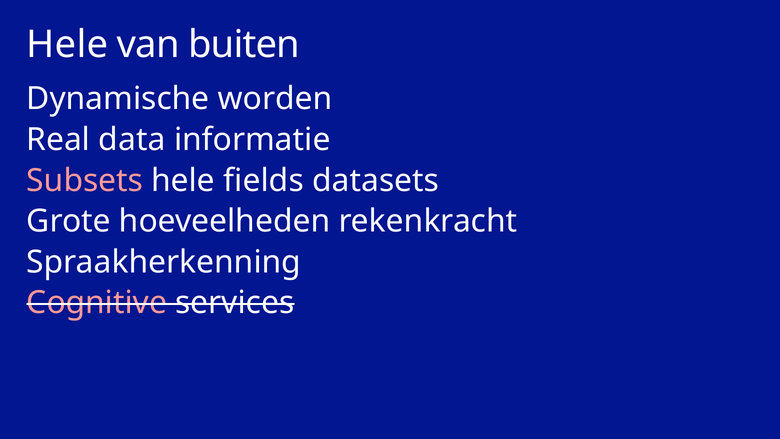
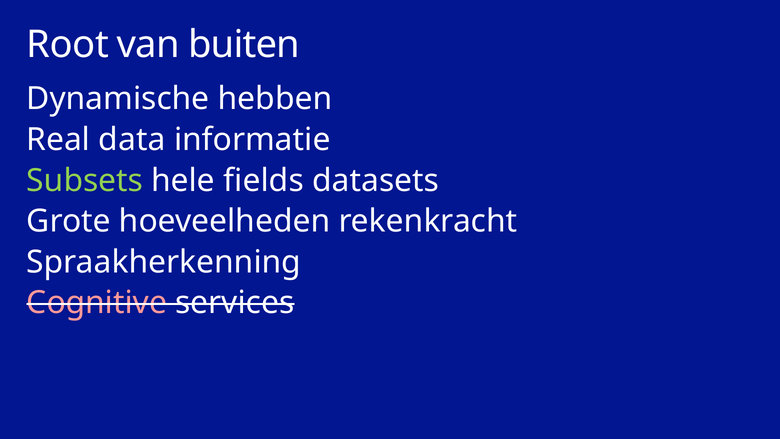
Hele at (67, 45): Hele -> Root
worden: worden -> hebben
Subsets colour: pink -> light green
